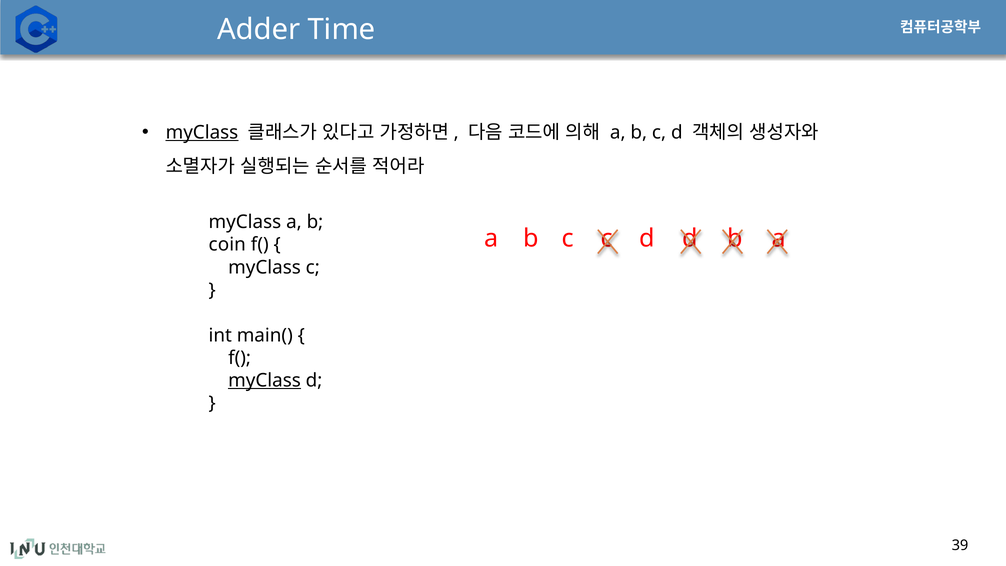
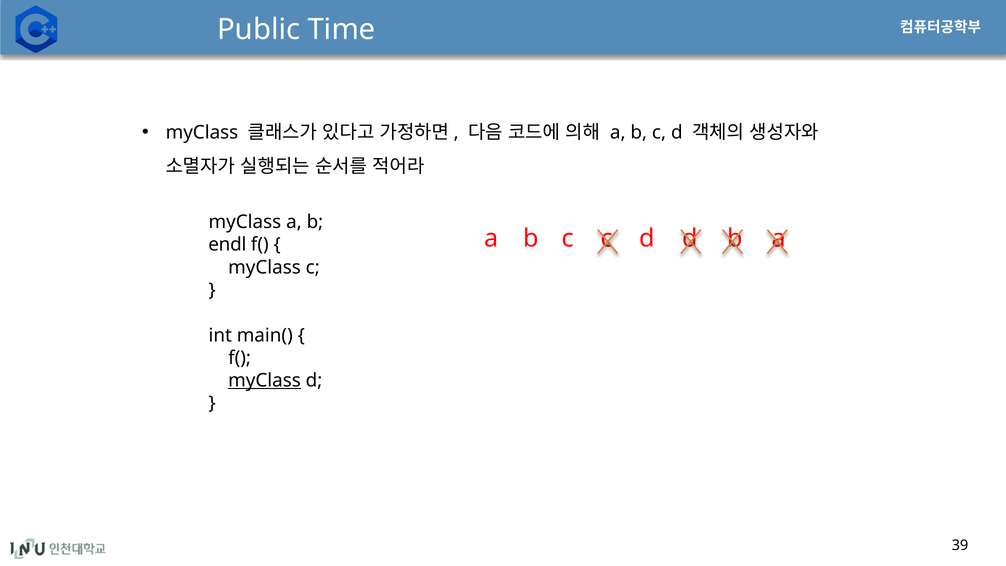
Adder: Adder -> Public
myClass at (202, 132) underline: present -> none
coin: coin -> endl
